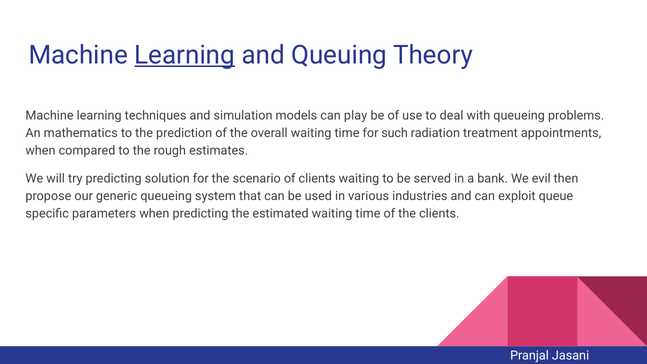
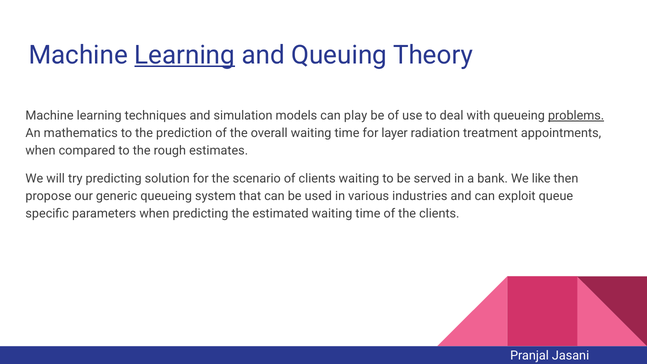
problems underline: none -> present
such: such -> layer
evil: evil -> like
